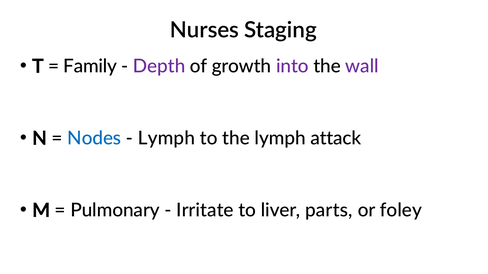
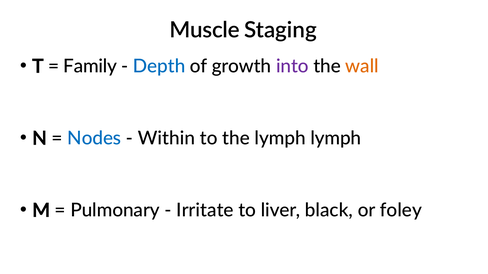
Nurses: Nurses -> Muscle
Depth colour: purple -> blue
wall colour: purple -> orange
Lymph at (166, 139): Lymph -> Within
lymph attack: attack -> lymph
parts: parts -> black
